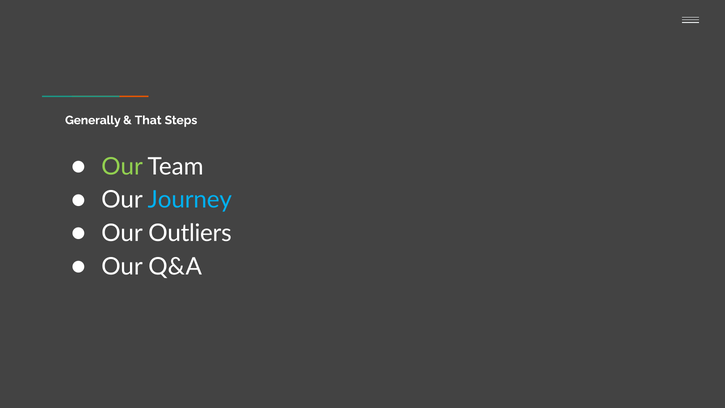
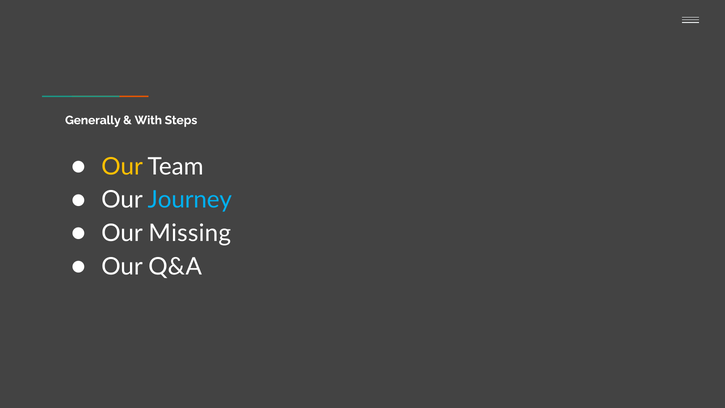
That: That -> With
Our at (122, 166) colour: light green -> yellow
Outliers: Outliers -> Missing
